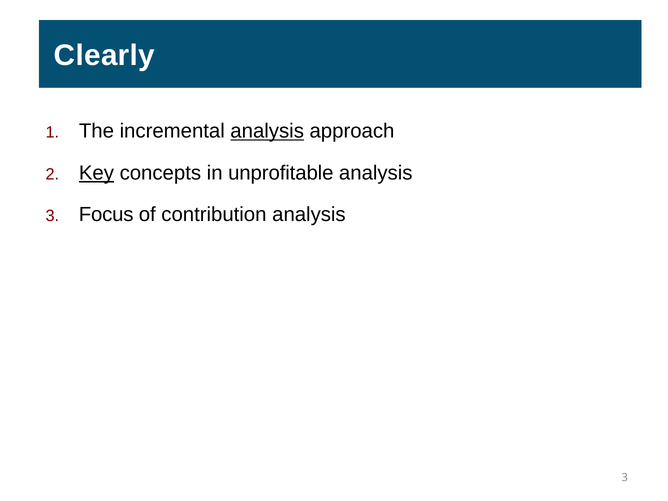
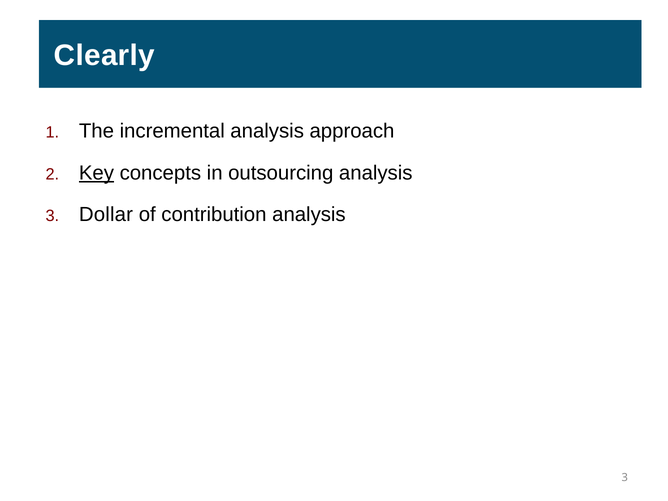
analysis at (267, 131) underline: present -> none
unprofitable: unprofitable -> outsourcing
Focus: Focus -> Dollar
